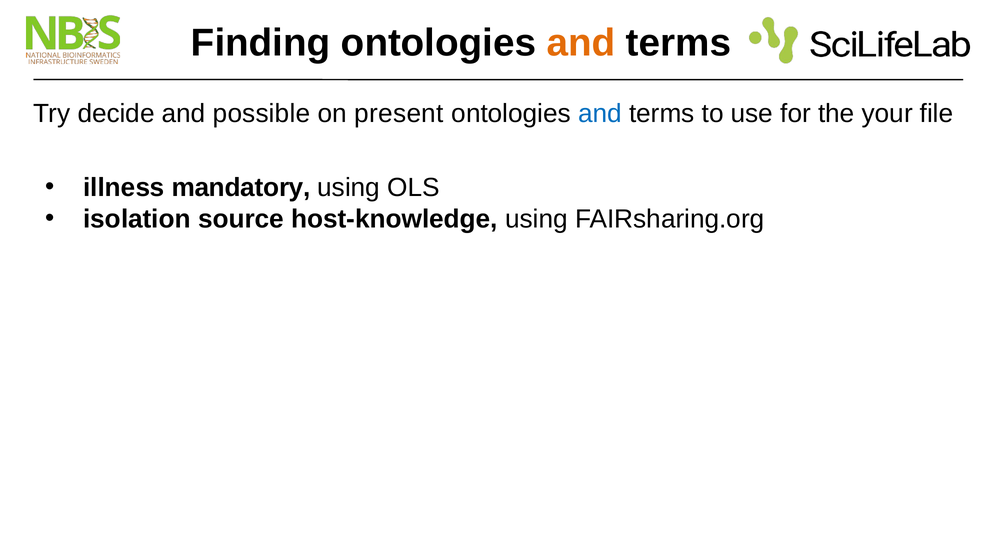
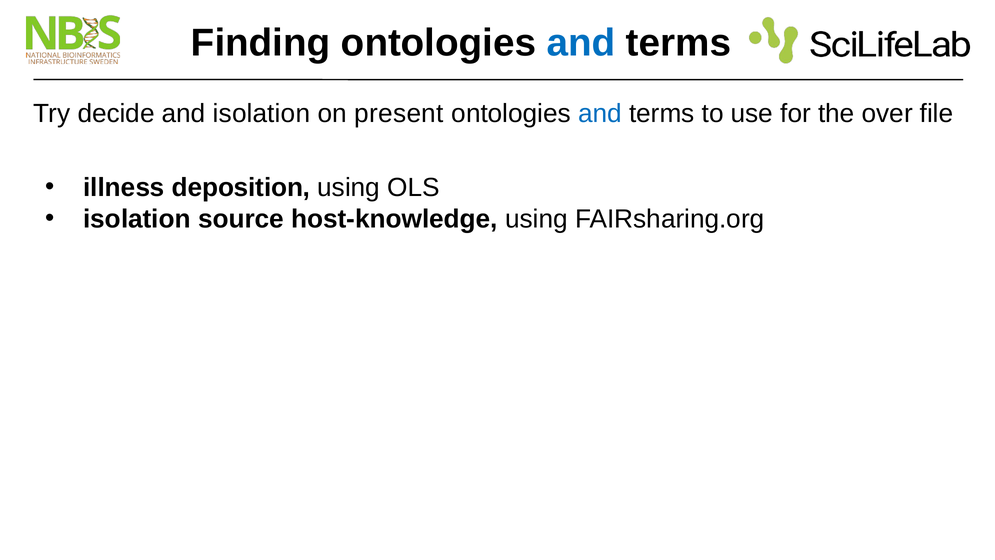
and at (581, 43) colour: orange -> blue
and possible: possible -> isolation
your: your -> over
mandatory: mandatory -> deposition
